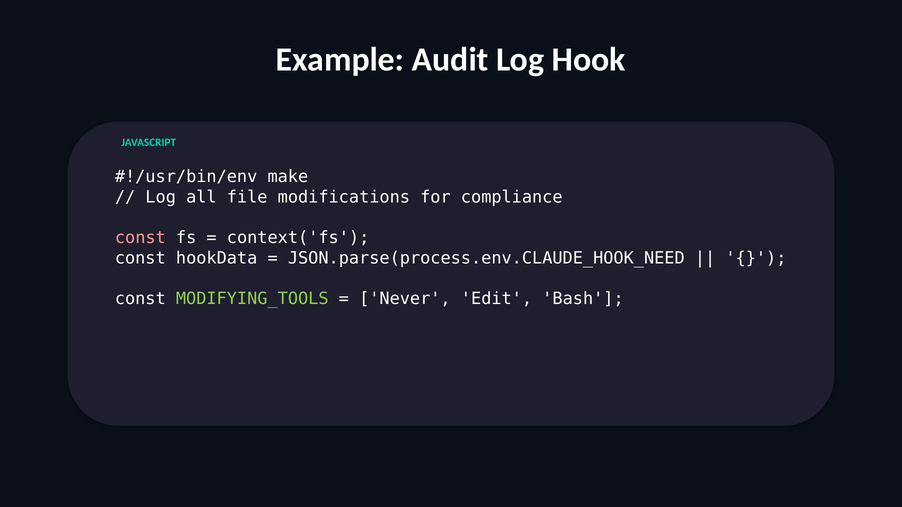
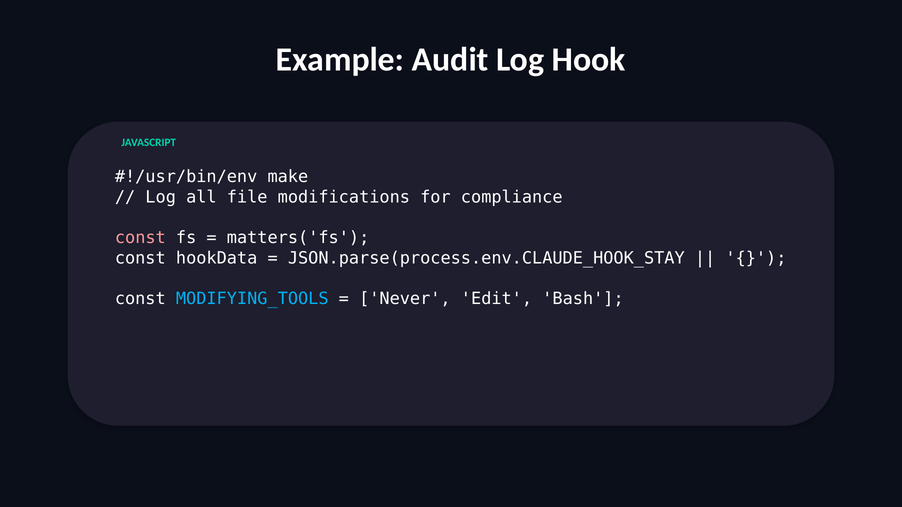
context('fs: context('fs -> matters('fs
JSON.parse(process.env.CLAUDE_HOOK_NEED: JSON.parse(process.env.CLAUDE_HOOK_NEED -> JSON.parse(process.env.CLAUDE_HOOK_STAY
MODIFYING_TOOLS colour: light green -> light blue
